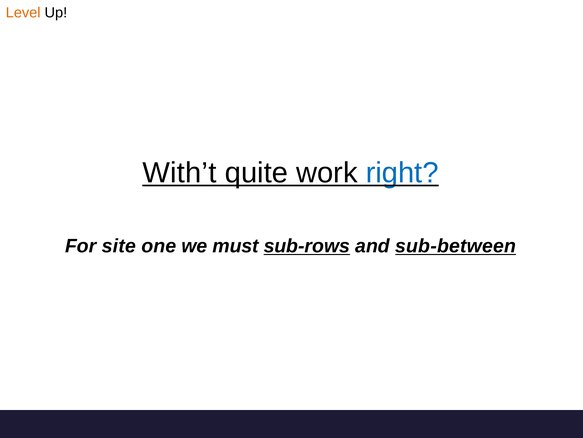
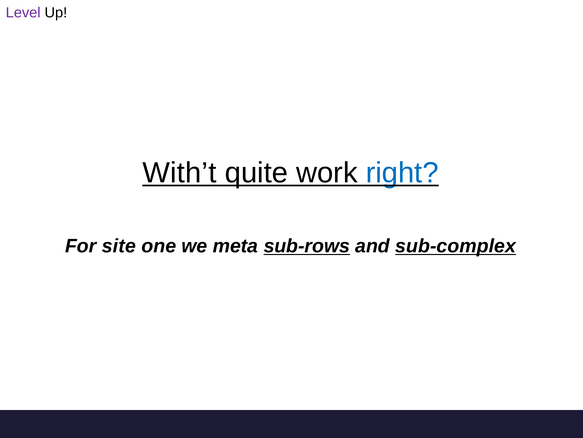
Level colour: orange -> purple
must: must -> meta
sub-between: sub-between -> sub-complex
